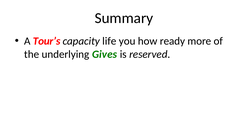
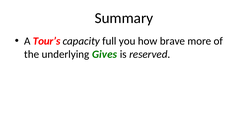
life: life -> full
ready: ready -> brave
